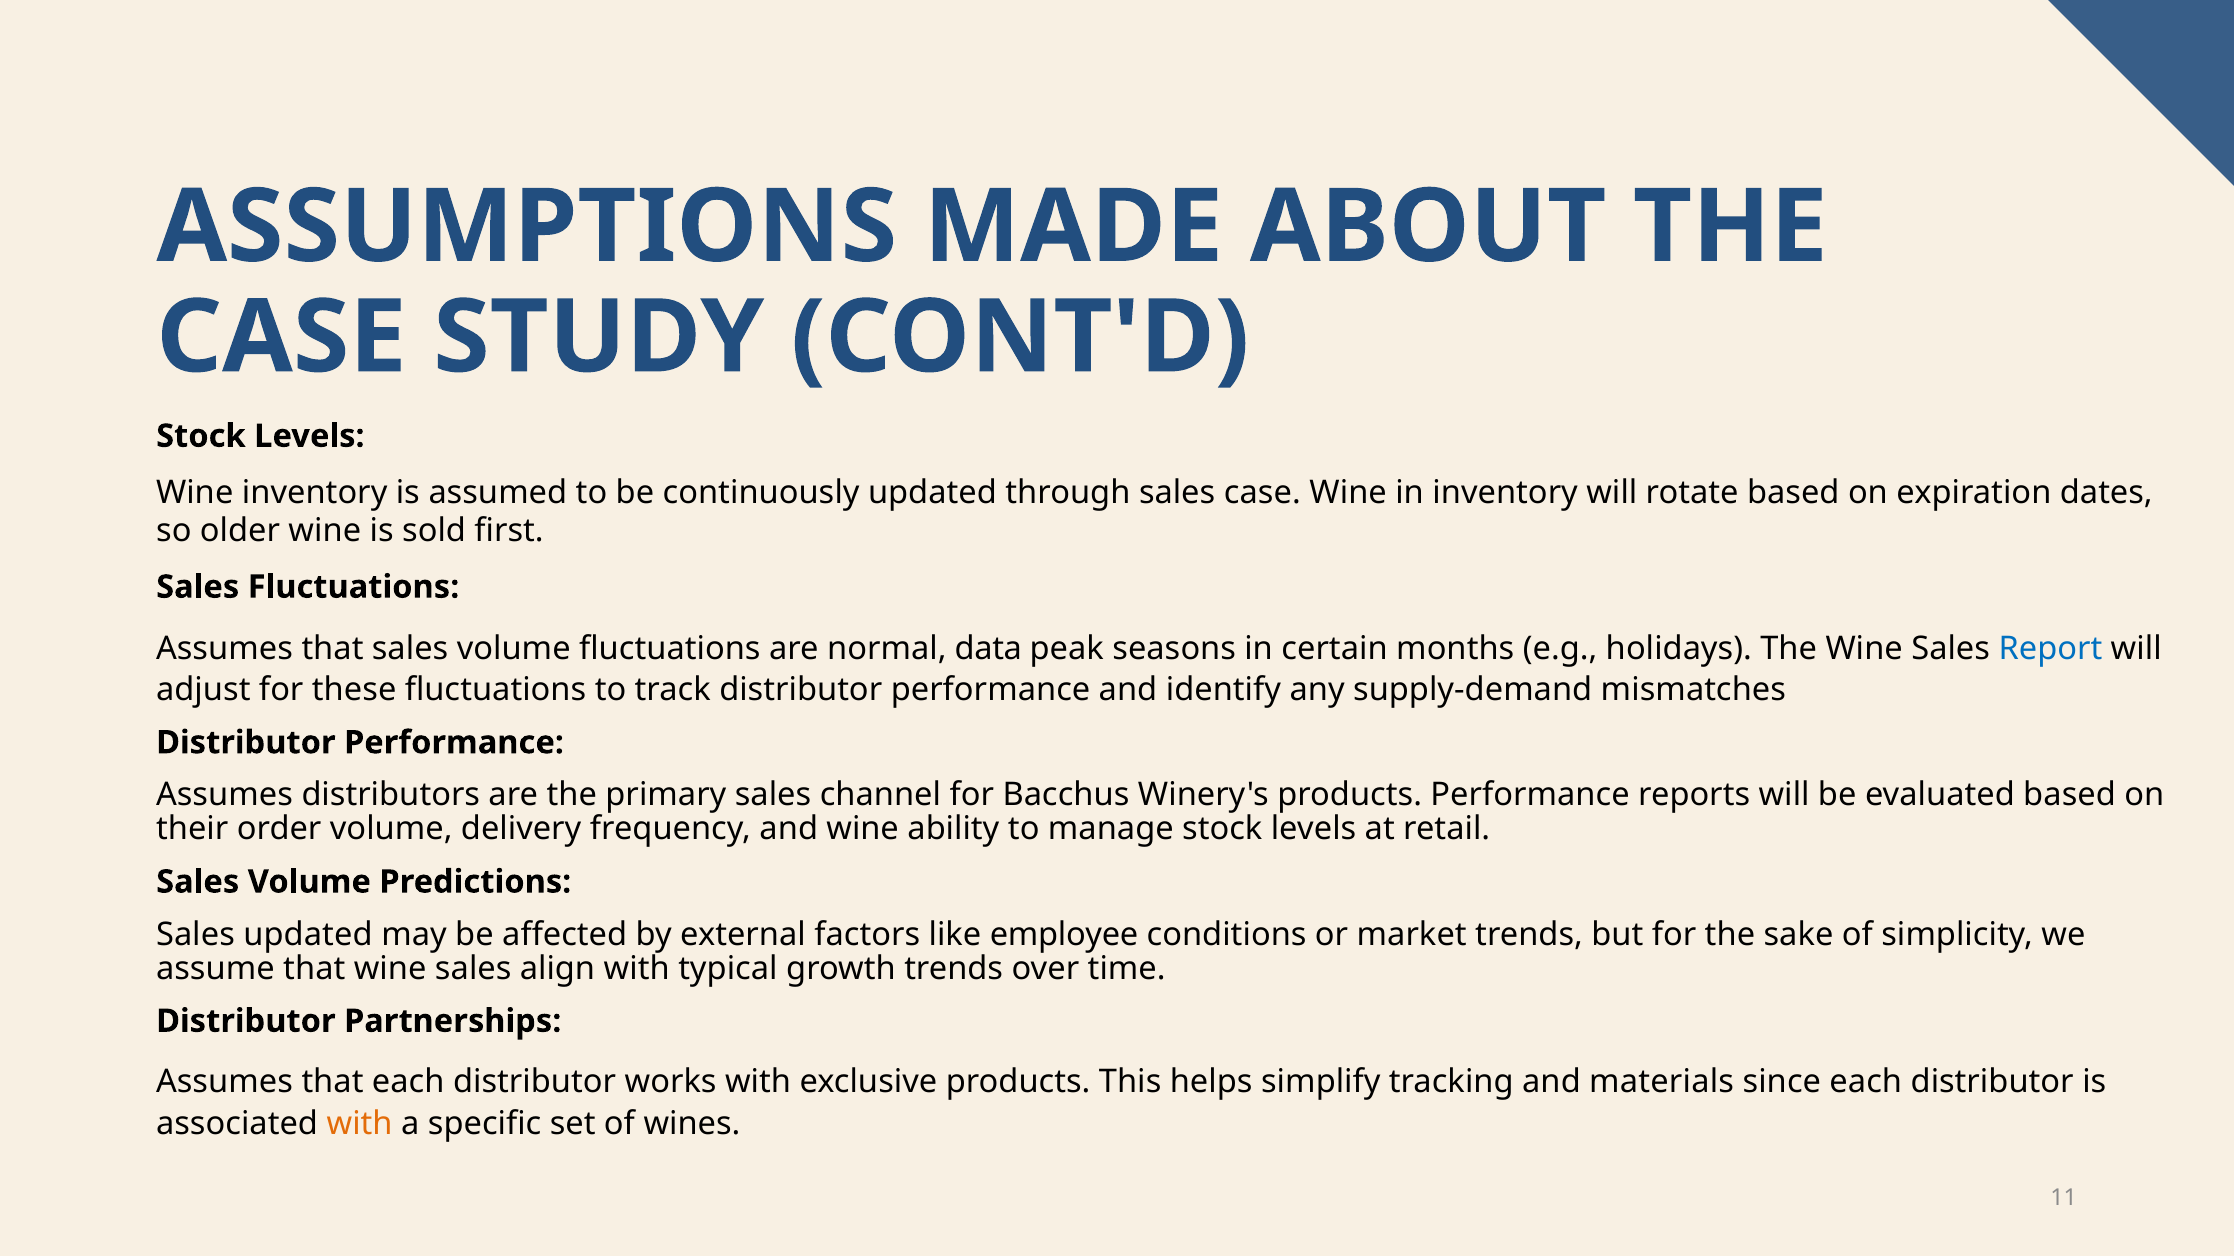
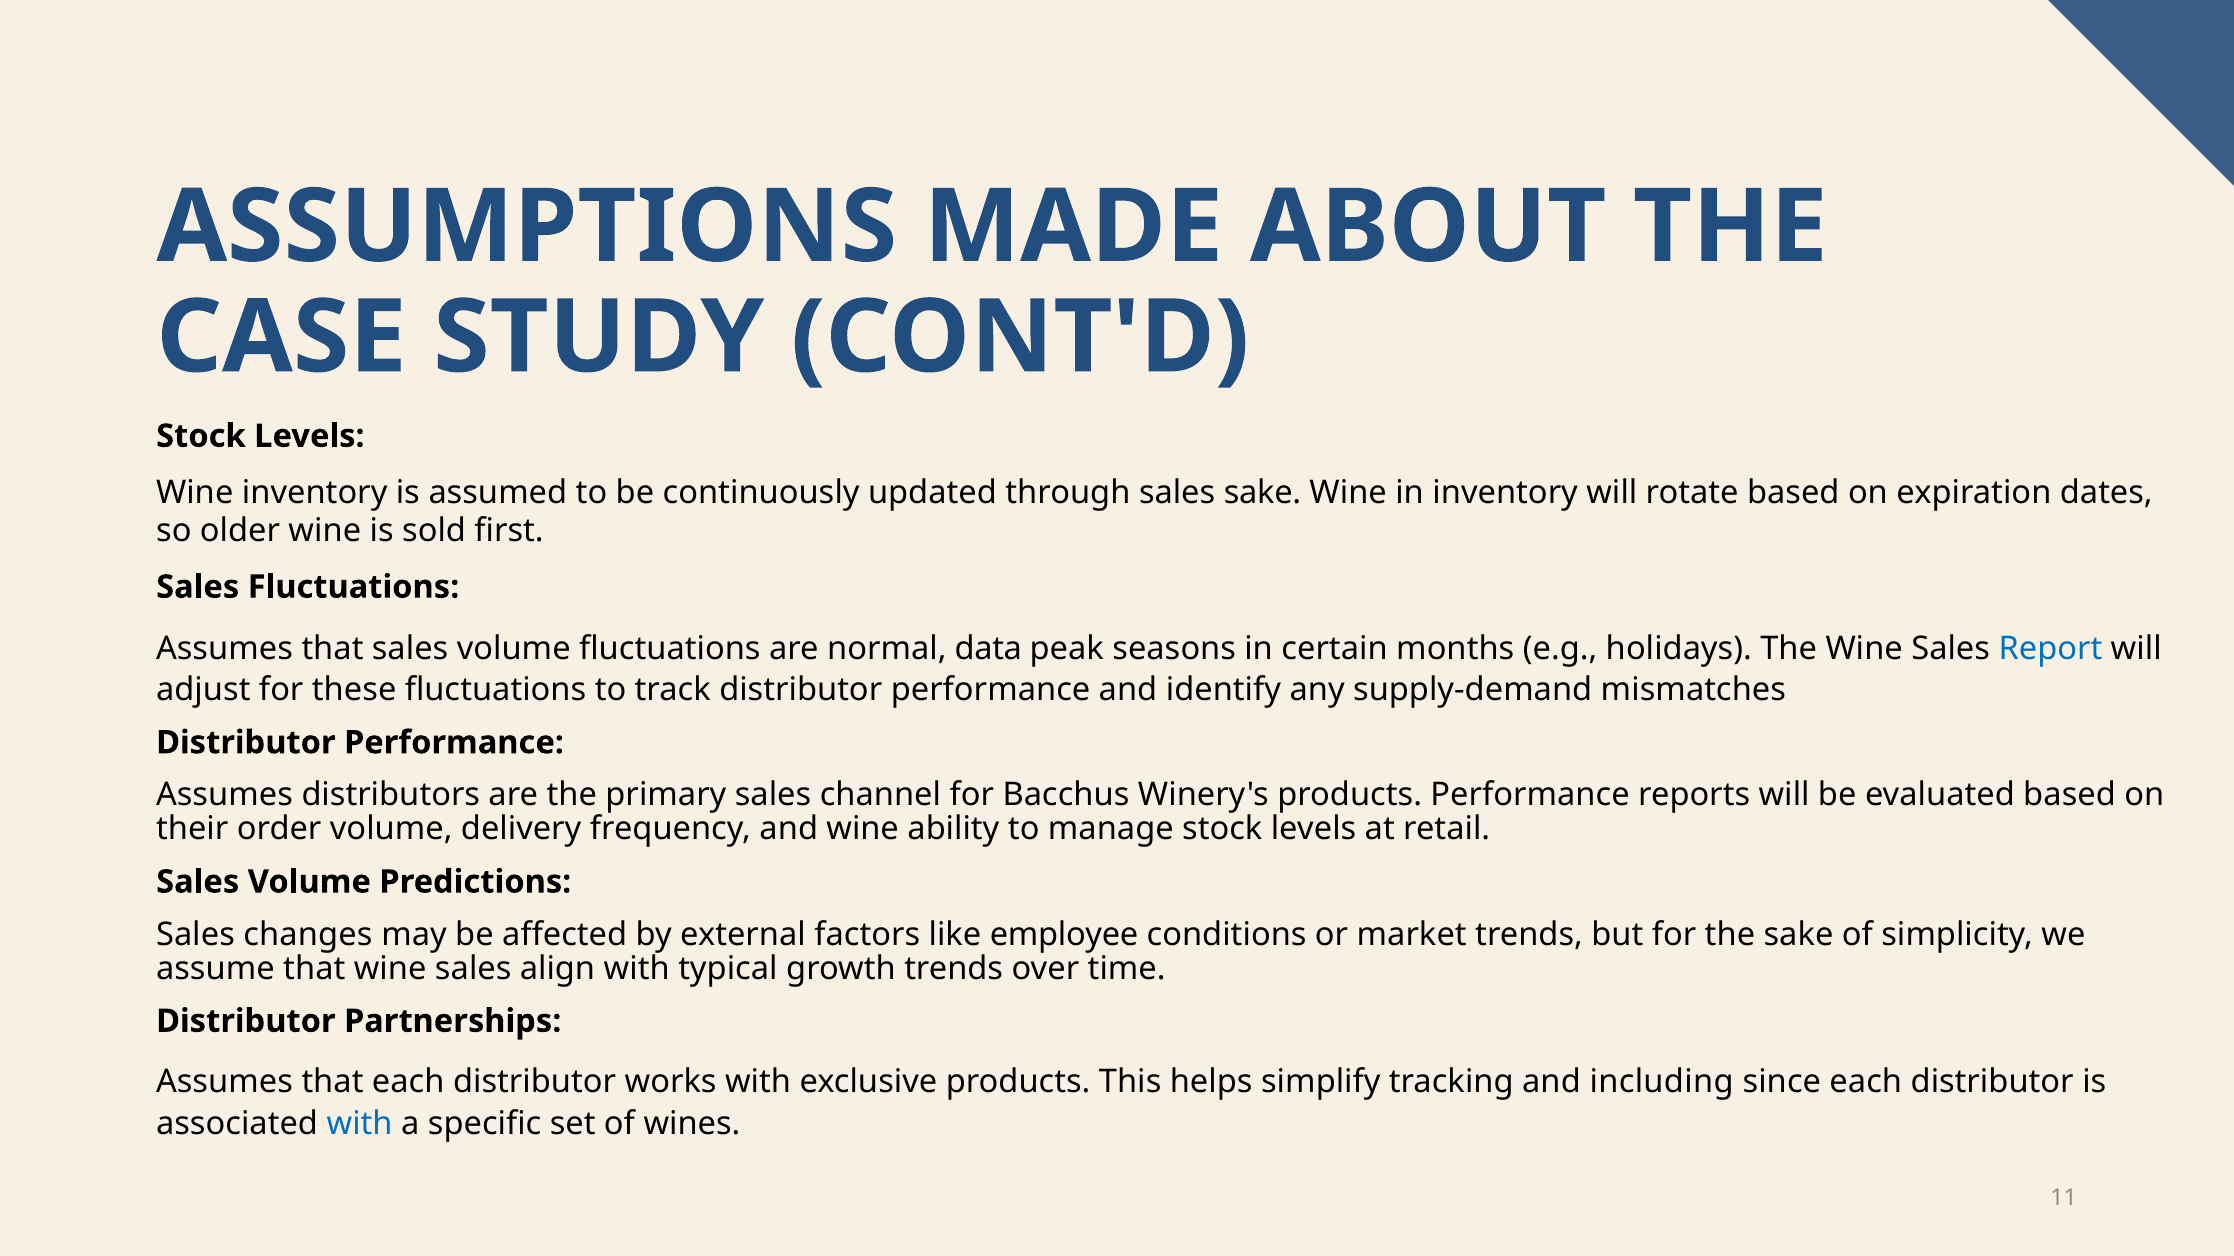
sales case: case -> sake
Sales updated: updated -> changes
materials: materials -> including
with at (360, 1124) colour: orange -> blue
